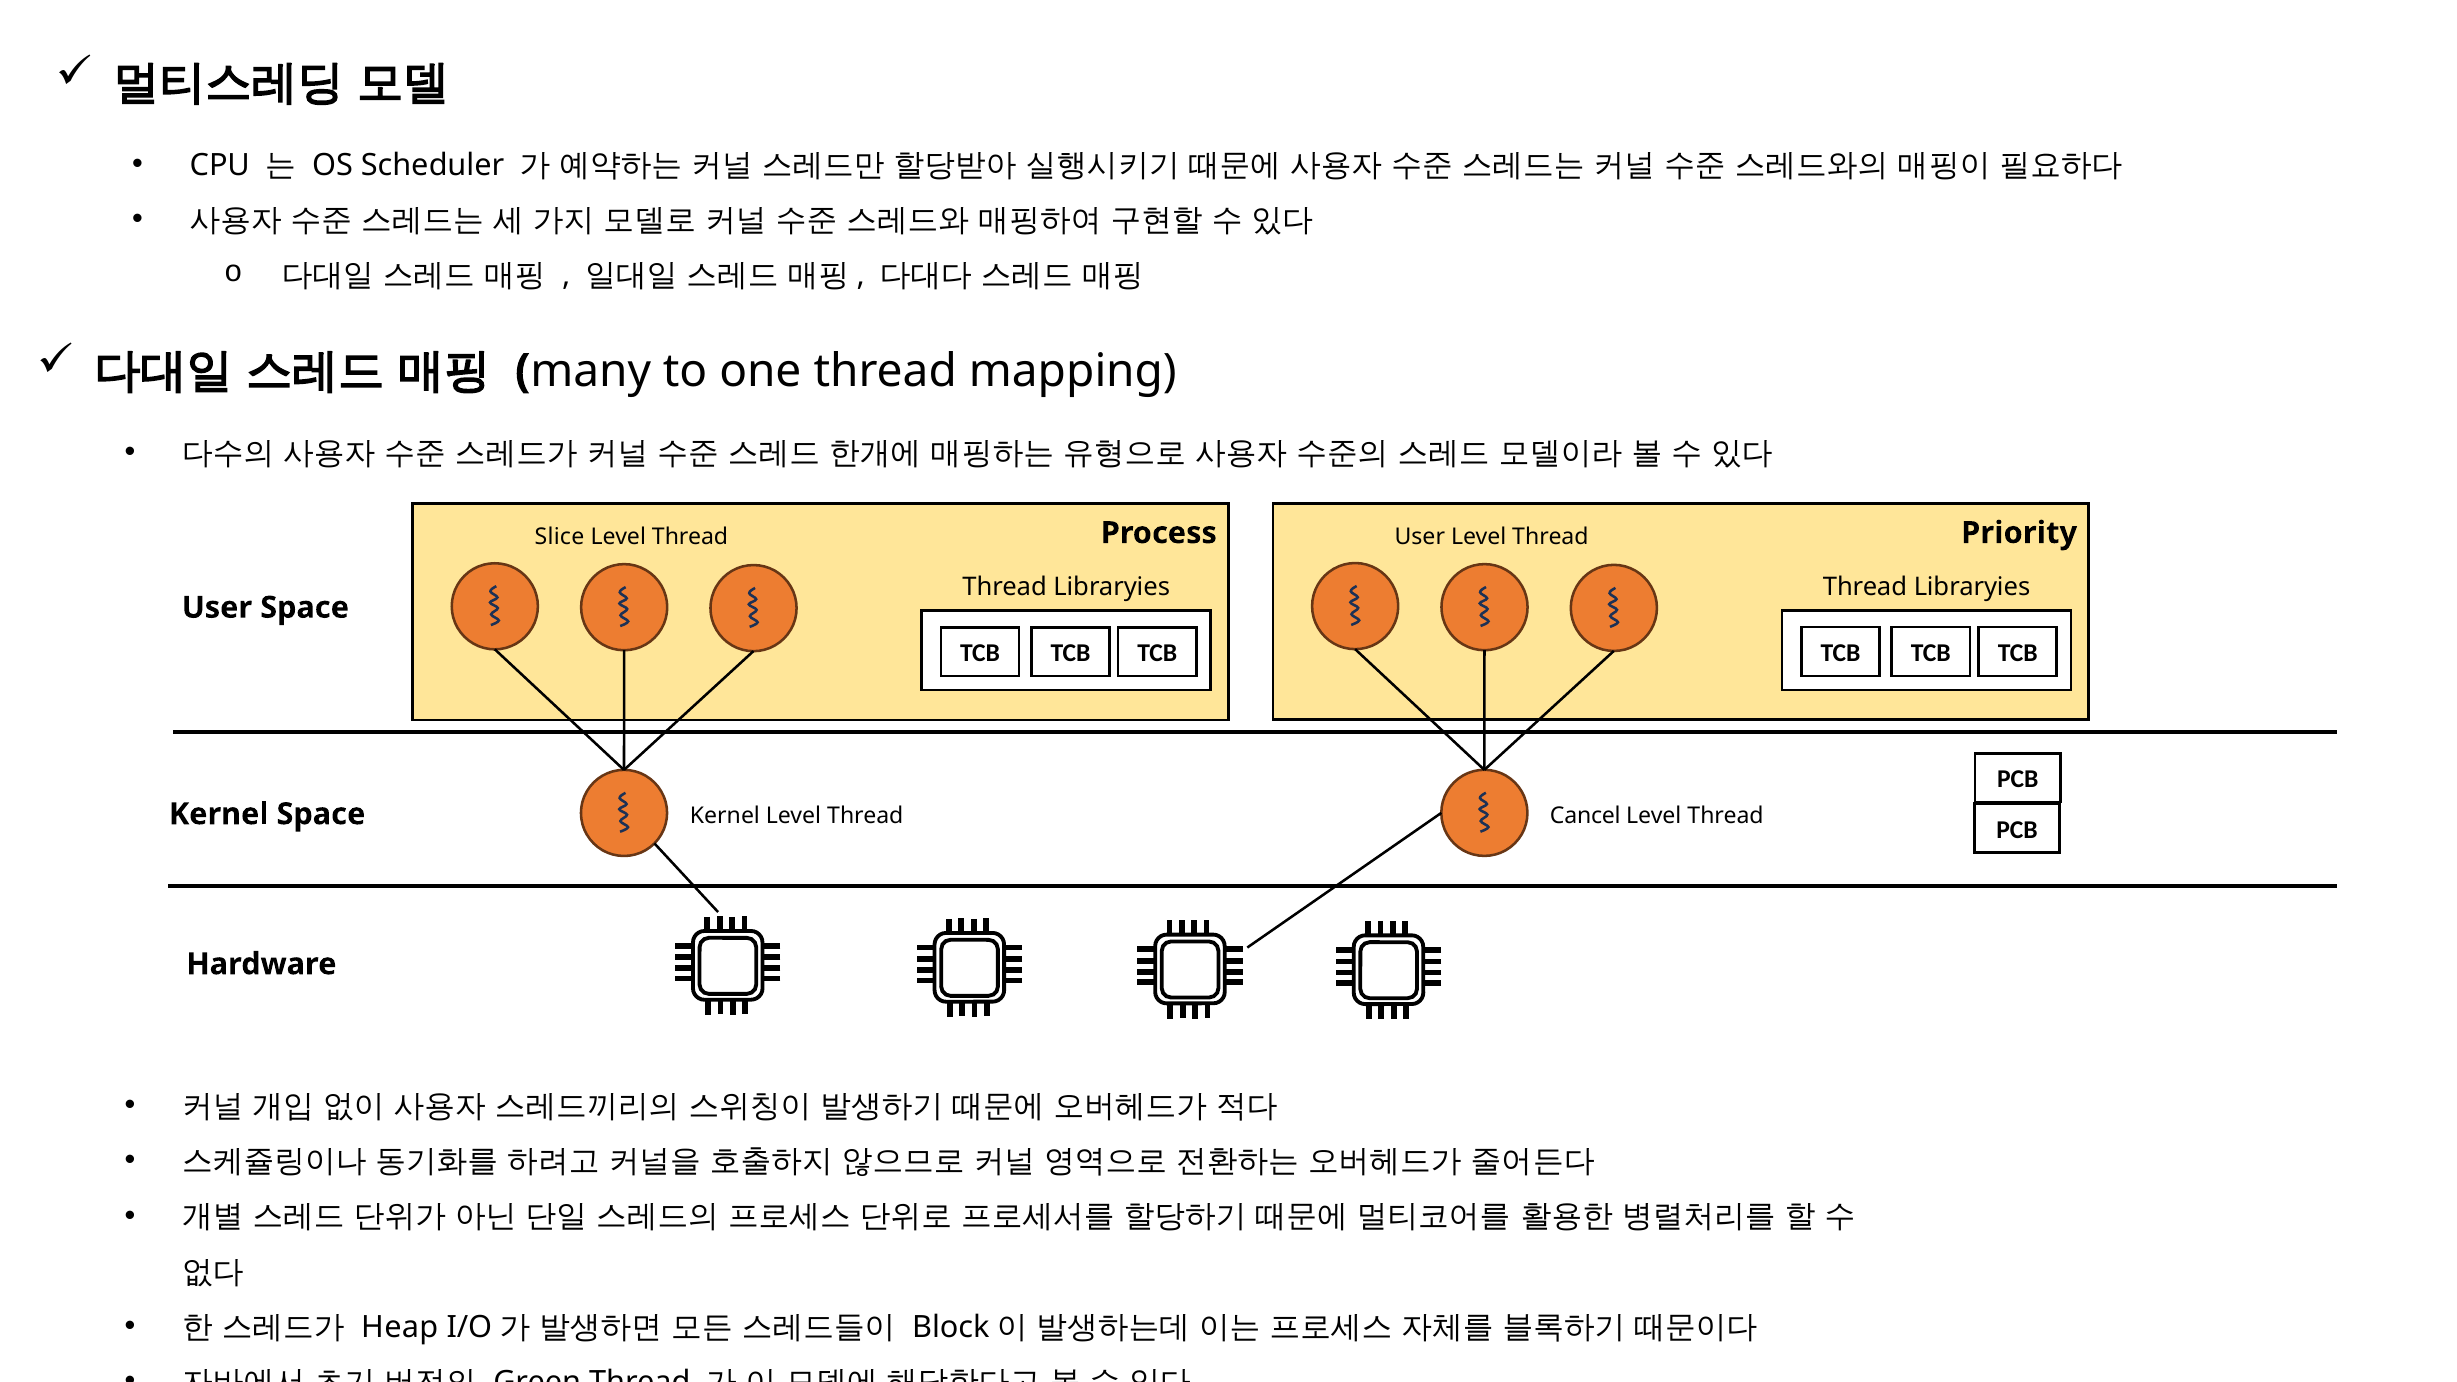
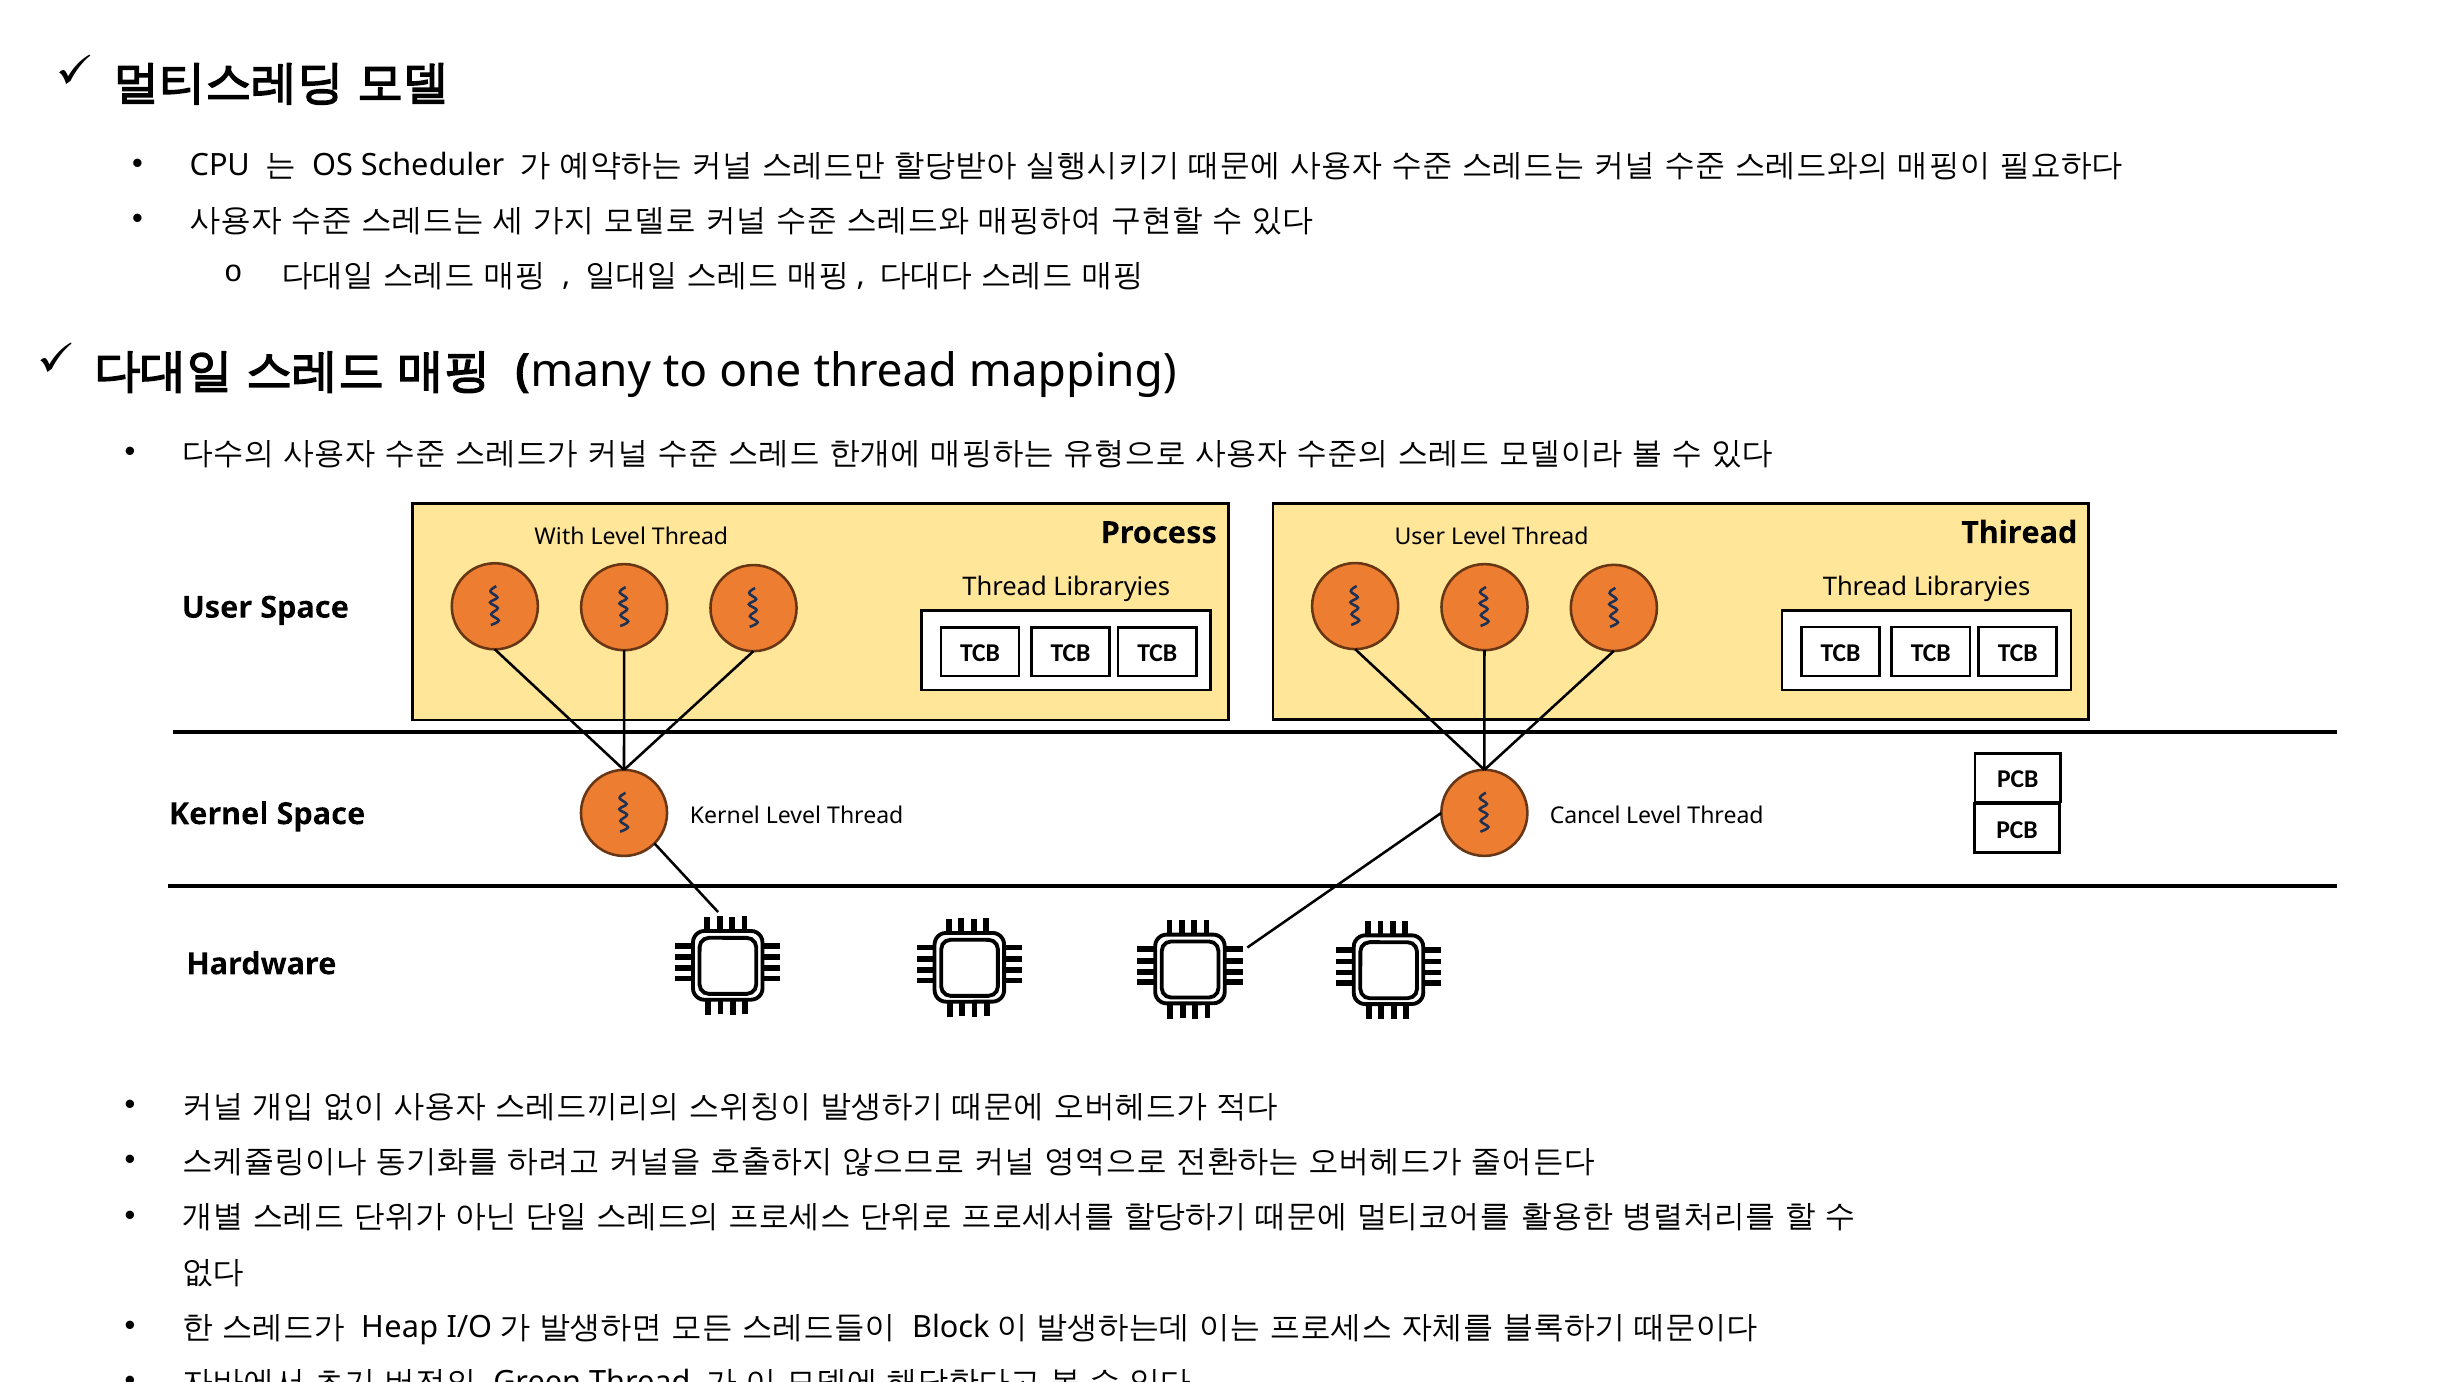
Priority: Priority -> Thiread
Slice: Slice -> With
